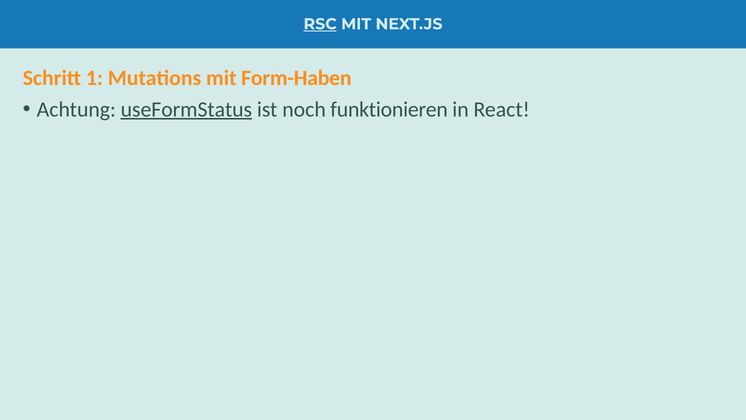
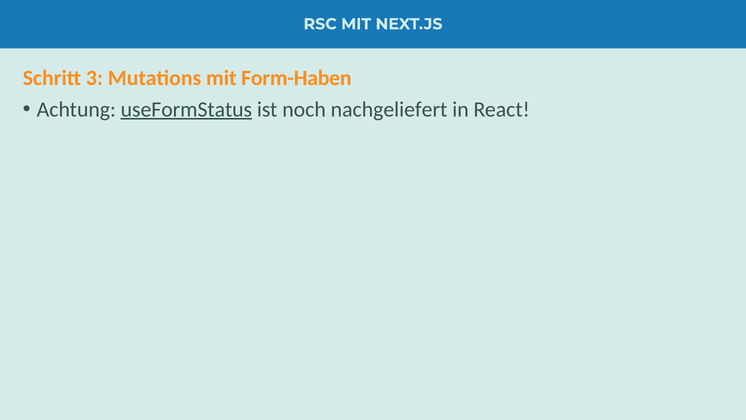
RSC underline: present -> none
1: 1 -> 3
funktionieren: funktionieren -> nachgeliefert
